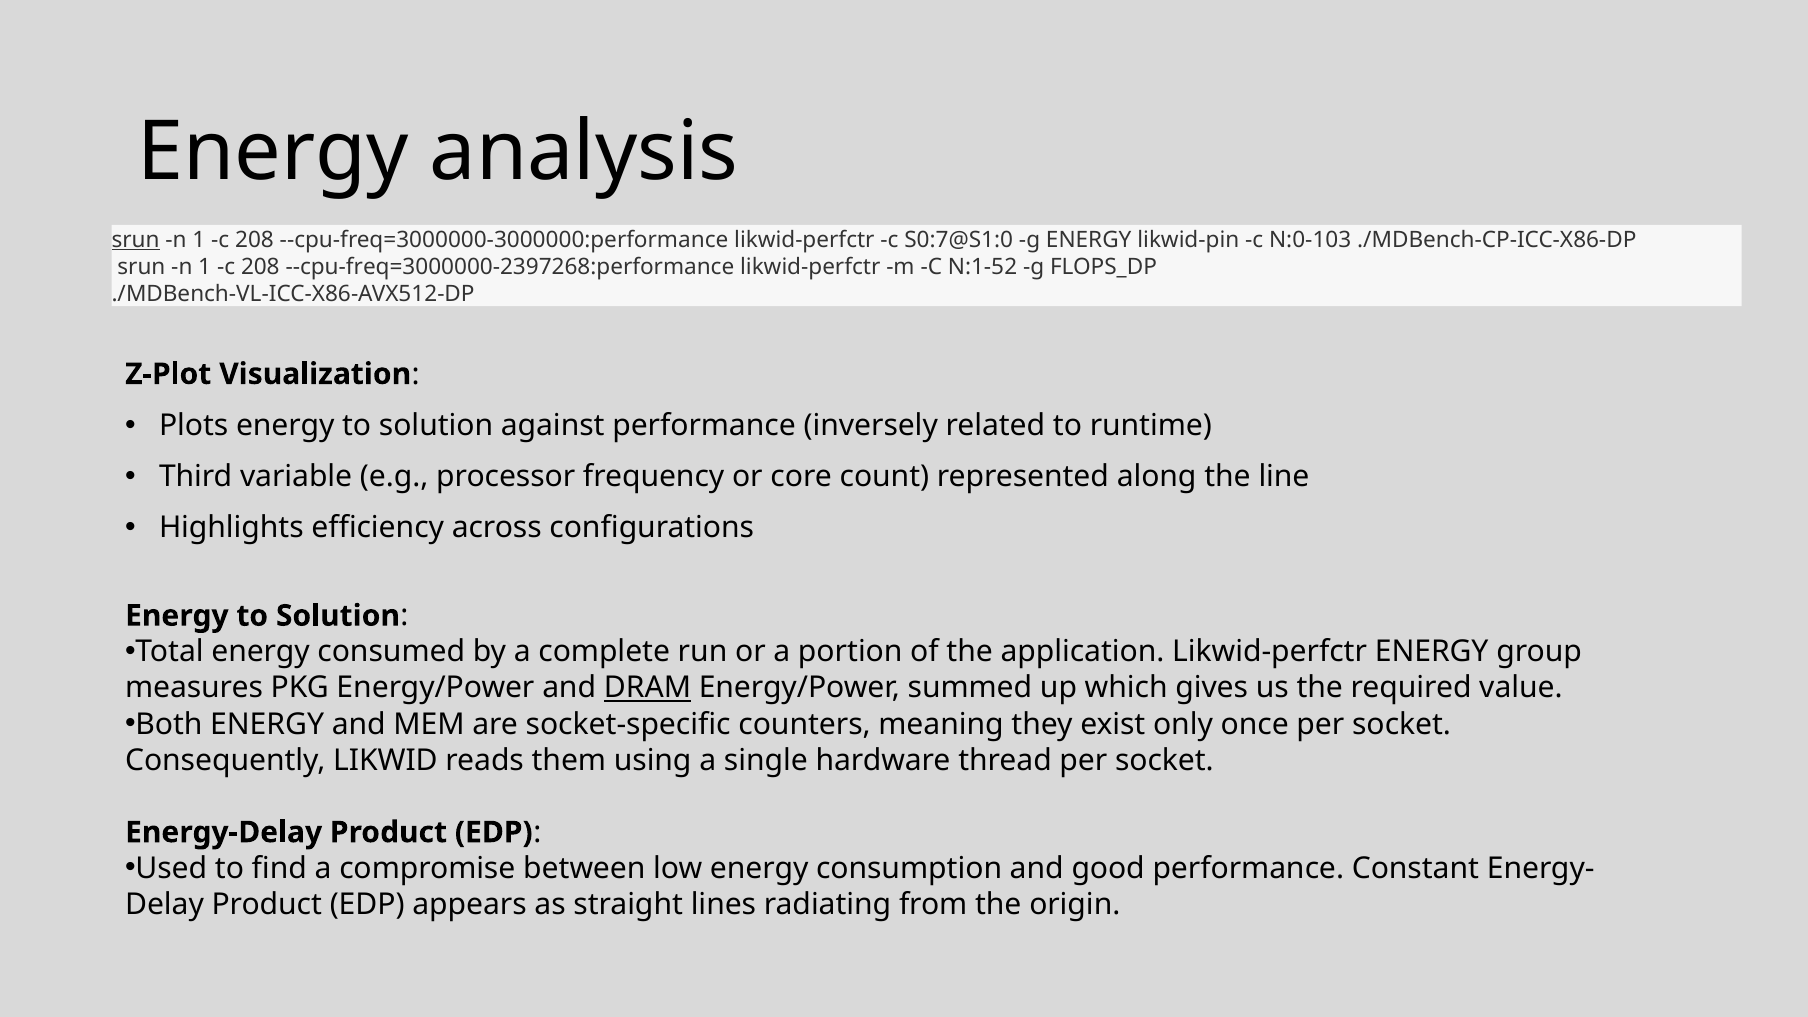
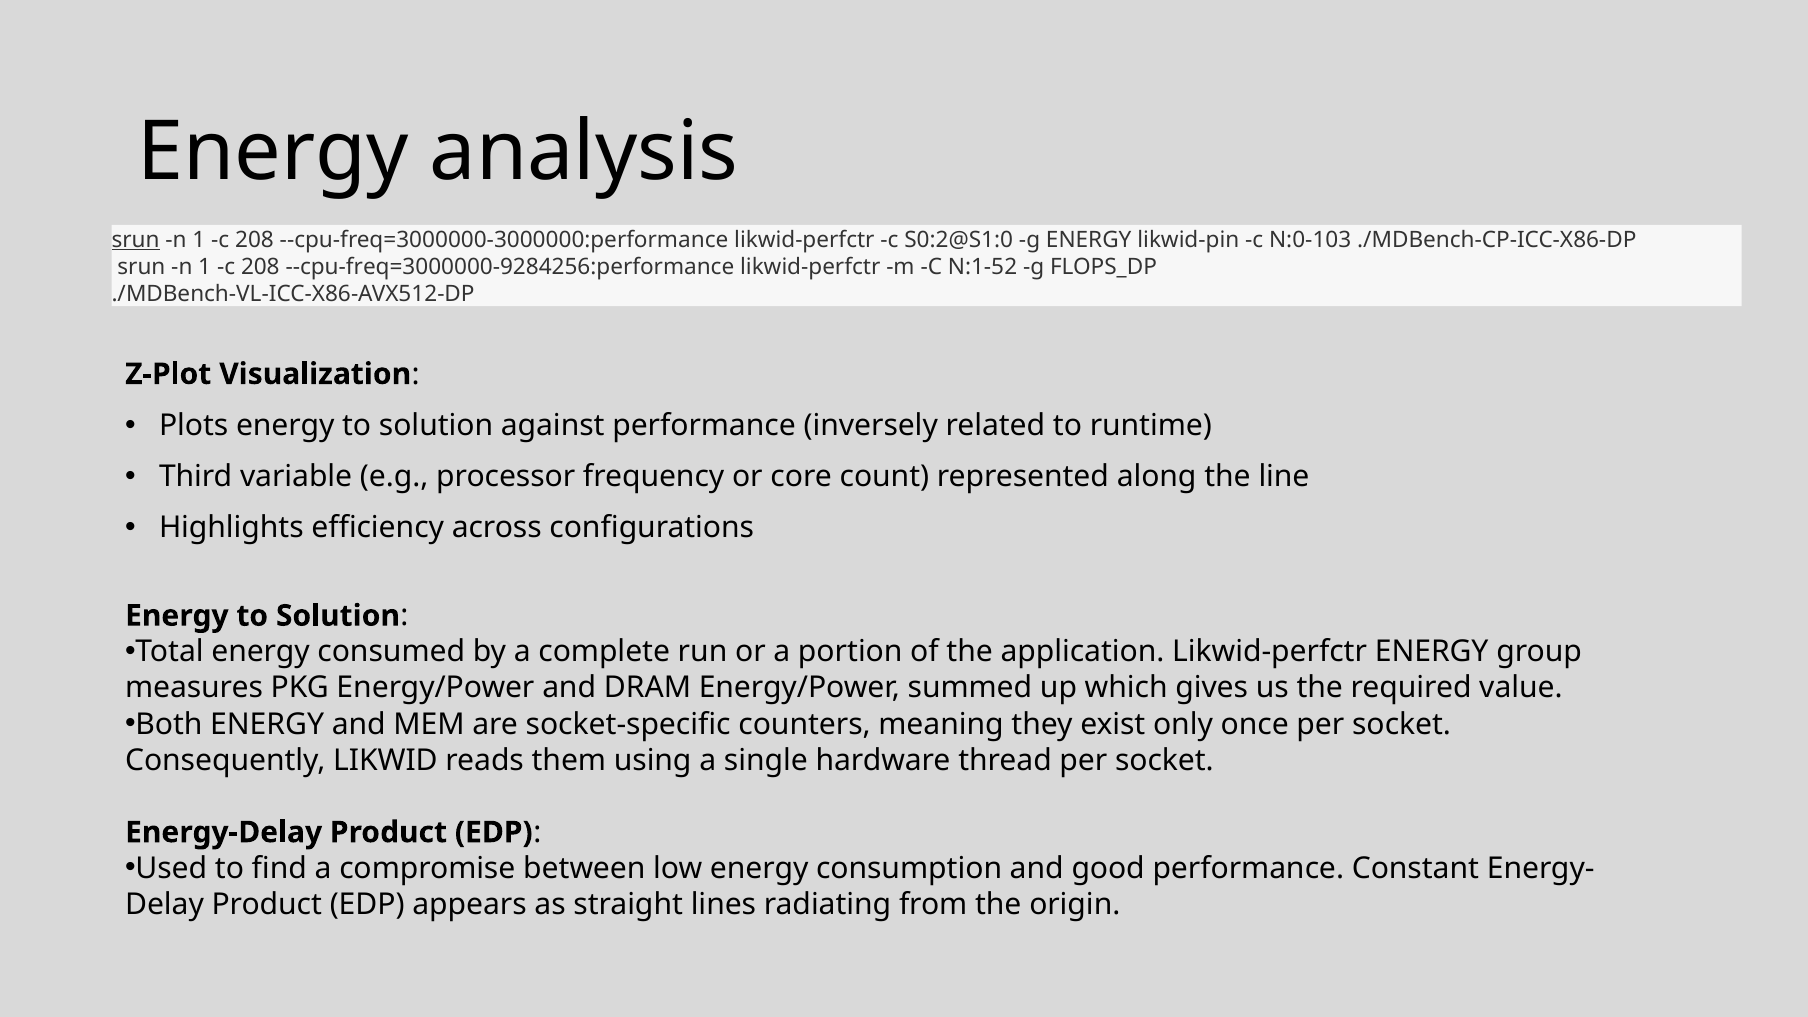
S0:7@S1:0: S0:7@S1:0 -> S0:2@S1:0
--cpu-freq=3000000-2397268:performance: --cpu-freq=3000000-2397268:performance -> --cpu-freq=3000000-9284256:performance
DRAM underline: present -> none
